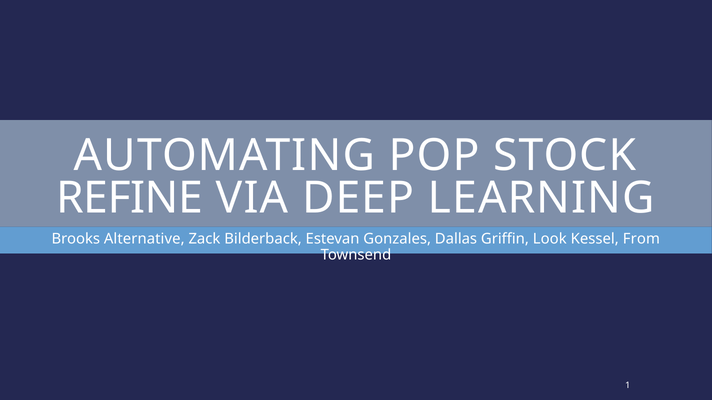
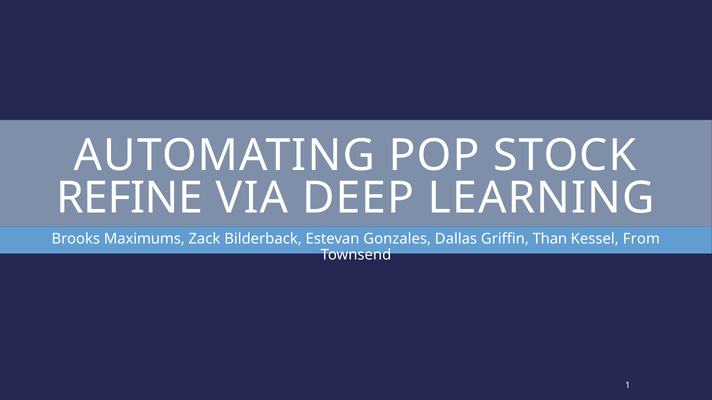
Alternative: Alternative -> Maximums
Look: Look -> Than
